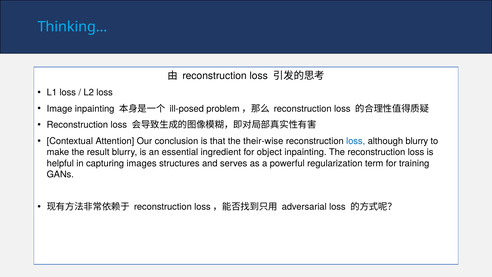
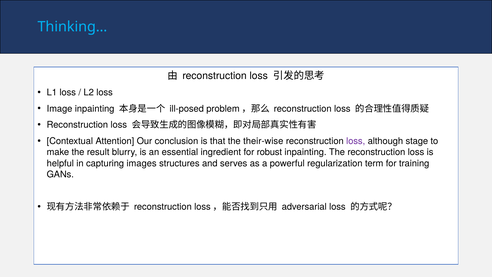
loss at (356, 141) colour: blue -> purple
although blurry: blurry -> stage
object: object -> robust
